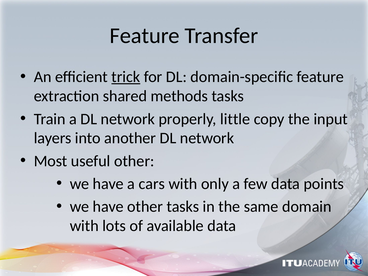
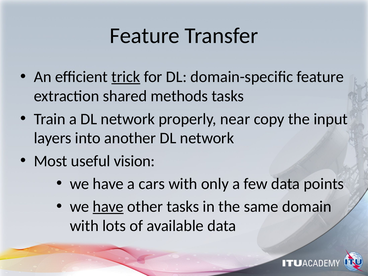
little: little -> near
useful other: other -> vision
have at (108, 207) underline: none -> present
